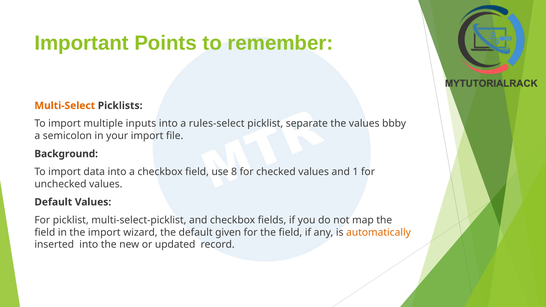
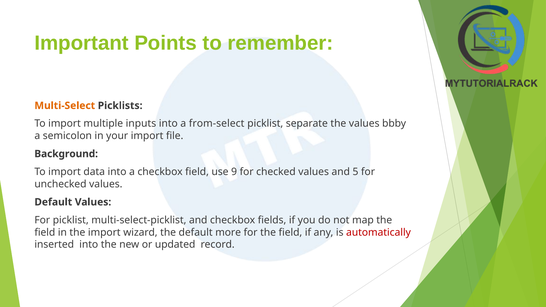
rules-select: rules-select -> from-select
8: 8 -> 9
1: 1 -> 5
given: given -> more
automatically colour: orange -> red
